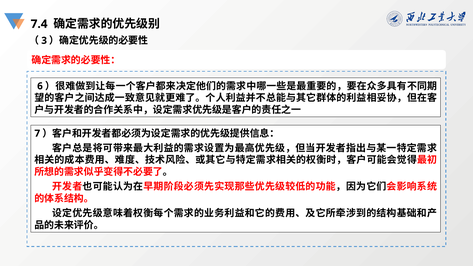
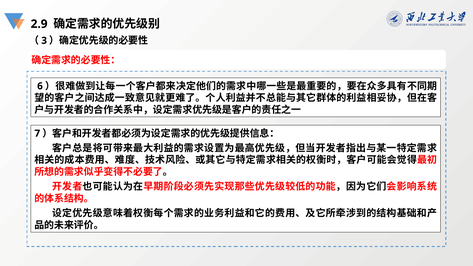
7.4: 7.4 -> 2.9
